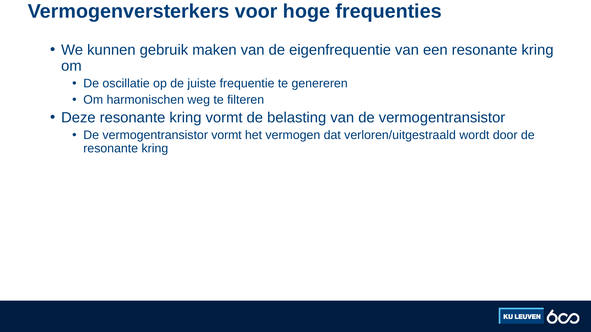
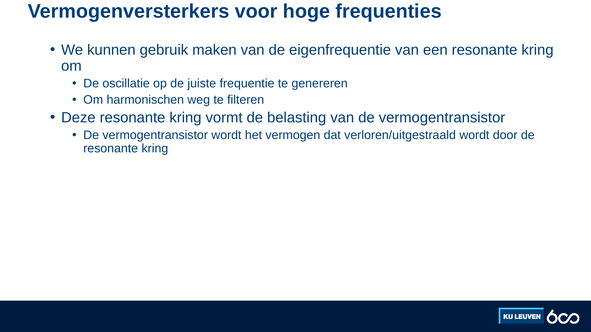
vermogentransistor vormt: vormt -> wordt
